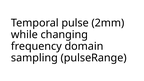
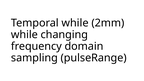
Temporal pulse: pulse -> while
